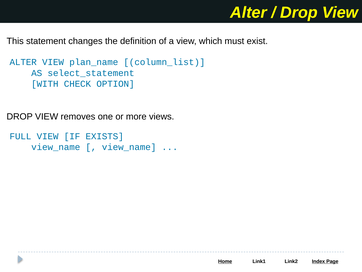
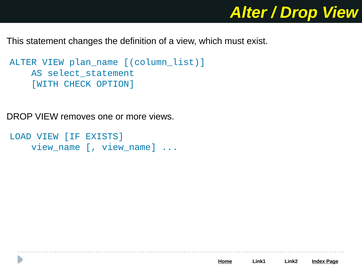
FULL: FULL -> LOAD
